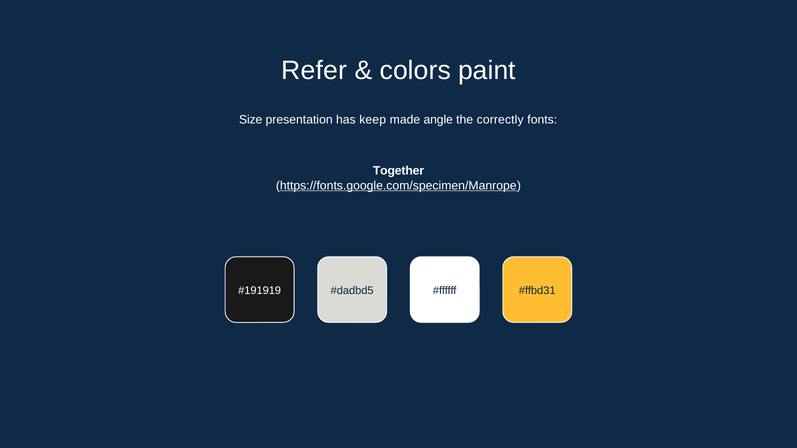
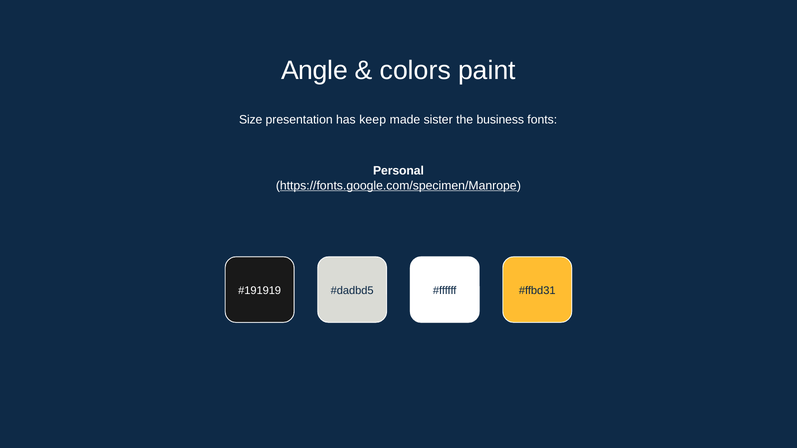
Refer: Refer -> Angle
angle: angle -> sister
correctly: correctly -> business
Together: Together -> Personal
